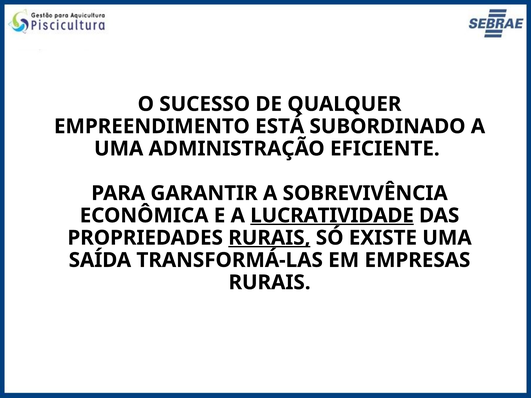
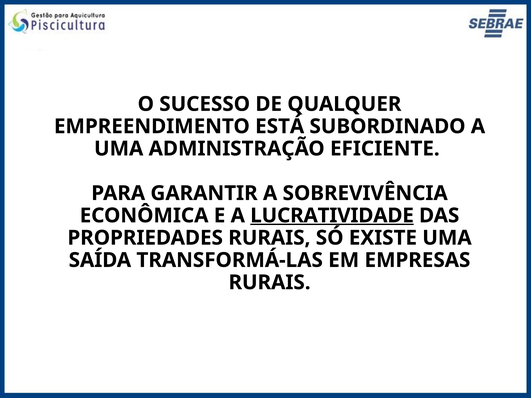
RURAIS at (269, 238) underline: present -> none
